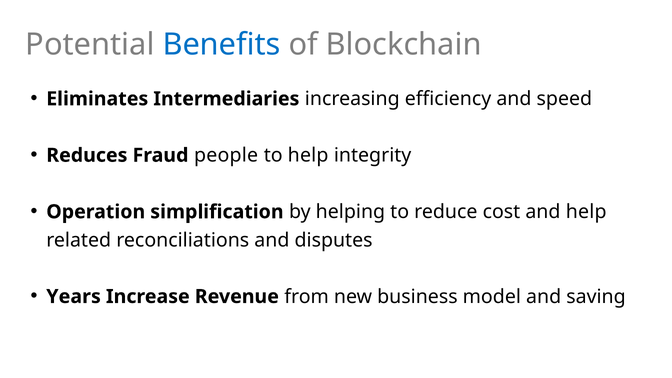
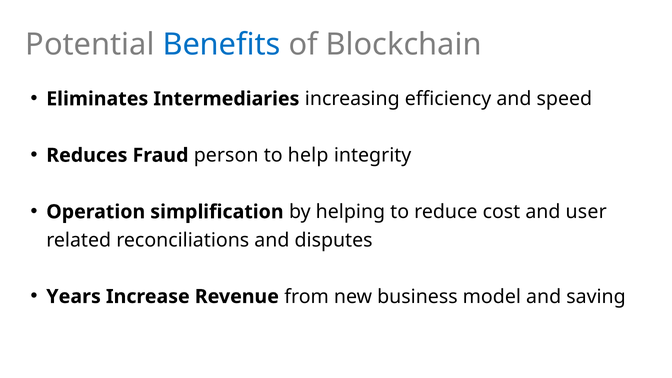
people: people -> person
and help: help -> user
